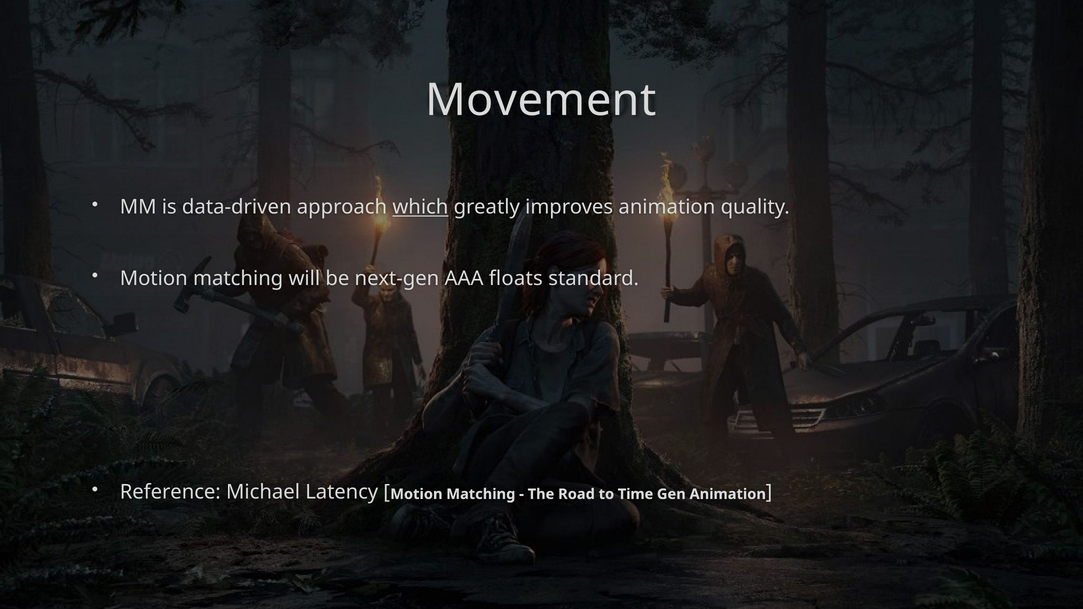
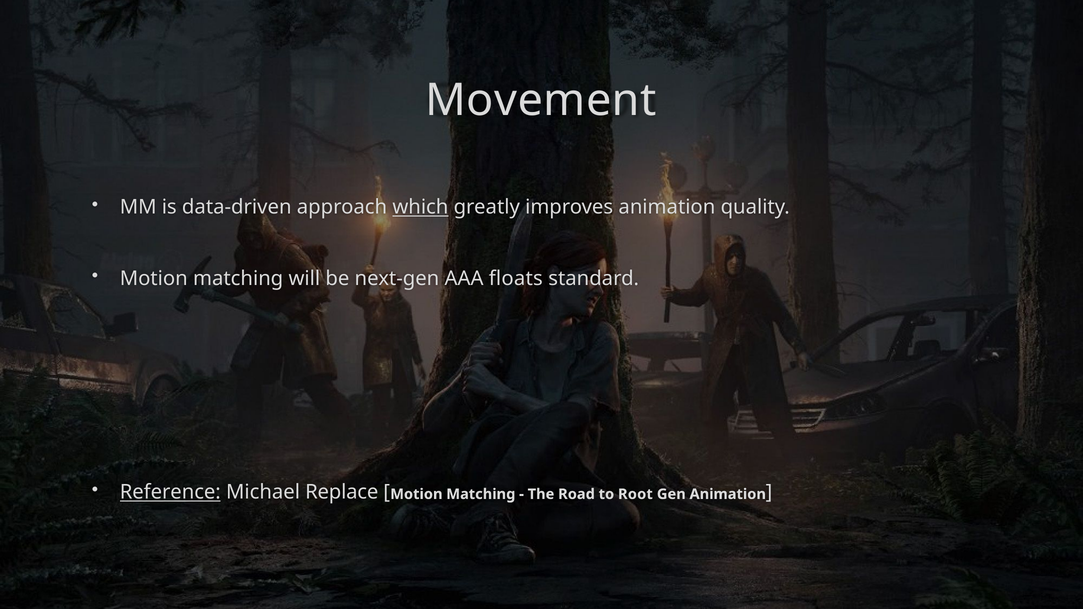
Reference underline: none -> present
Latency: Latency -> Replace
Time: Time -> Root
